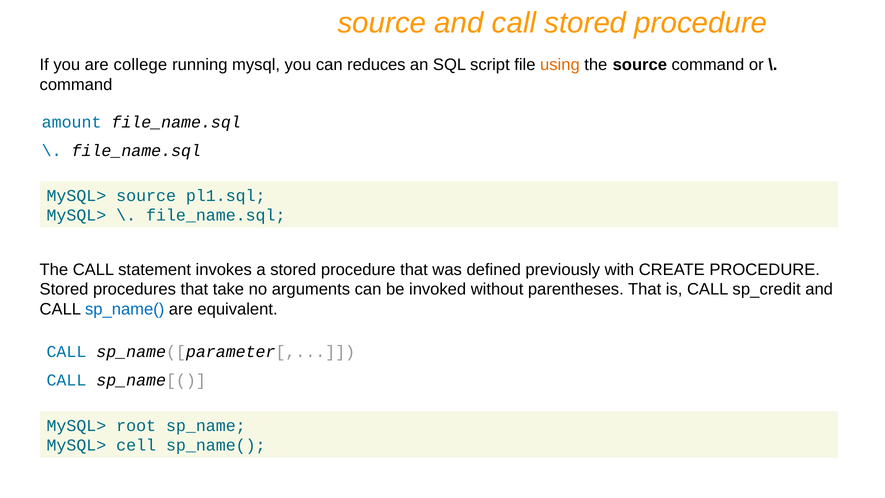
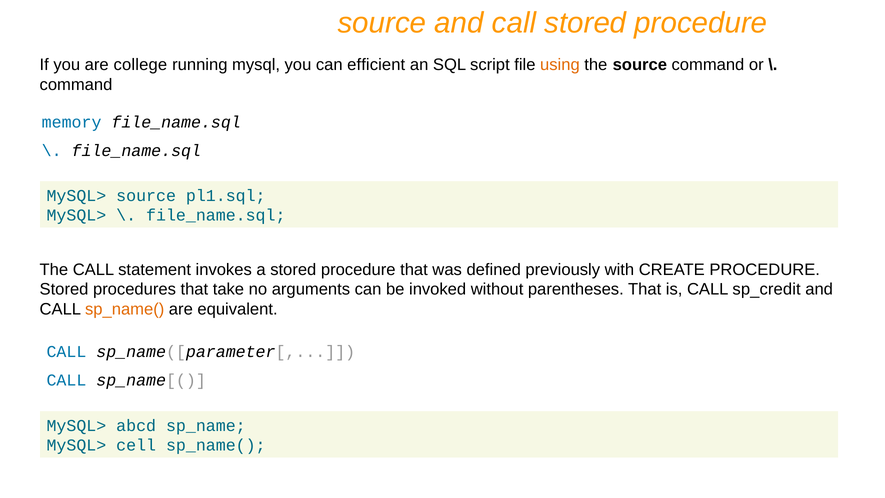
reduces: reduces -> efficient
amount: amount -> memory
sp_name( at (125, 309) colour: blue -> orange
root: root -> abcd
